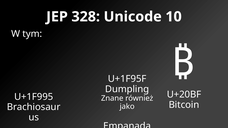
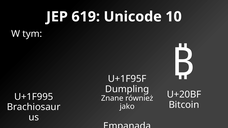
328: 328 -> 619
